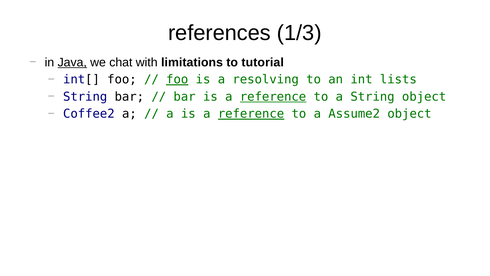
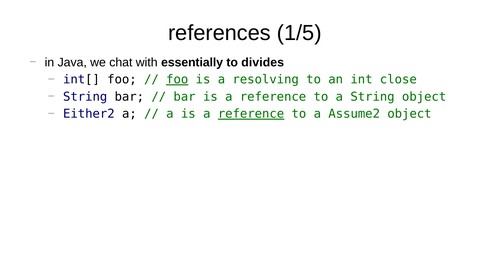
1/3: 1/3 -> 1/5
Java underline: present -> none
limitations: limitations -> essentially
tutorial: tutorial -> divides
lists: lists -> close
reference at (273, 97) underline: present -> none
Coffee2: Coffee2 -> Either2
